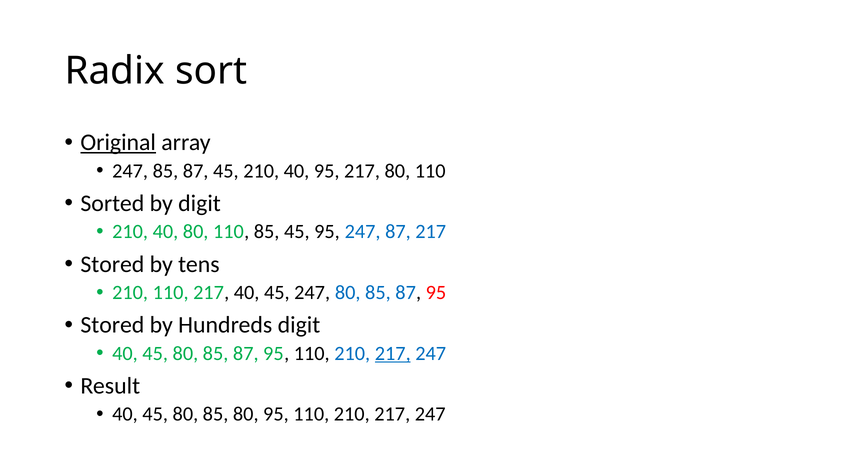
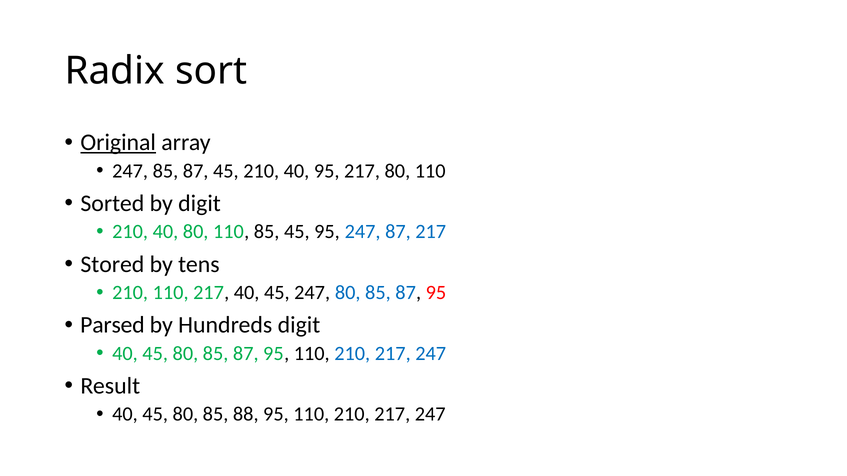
Stored at (112, 325): Stored -> Parsed
217 at (393, 354) underline: present -> none
85 80: 80 -> 88
